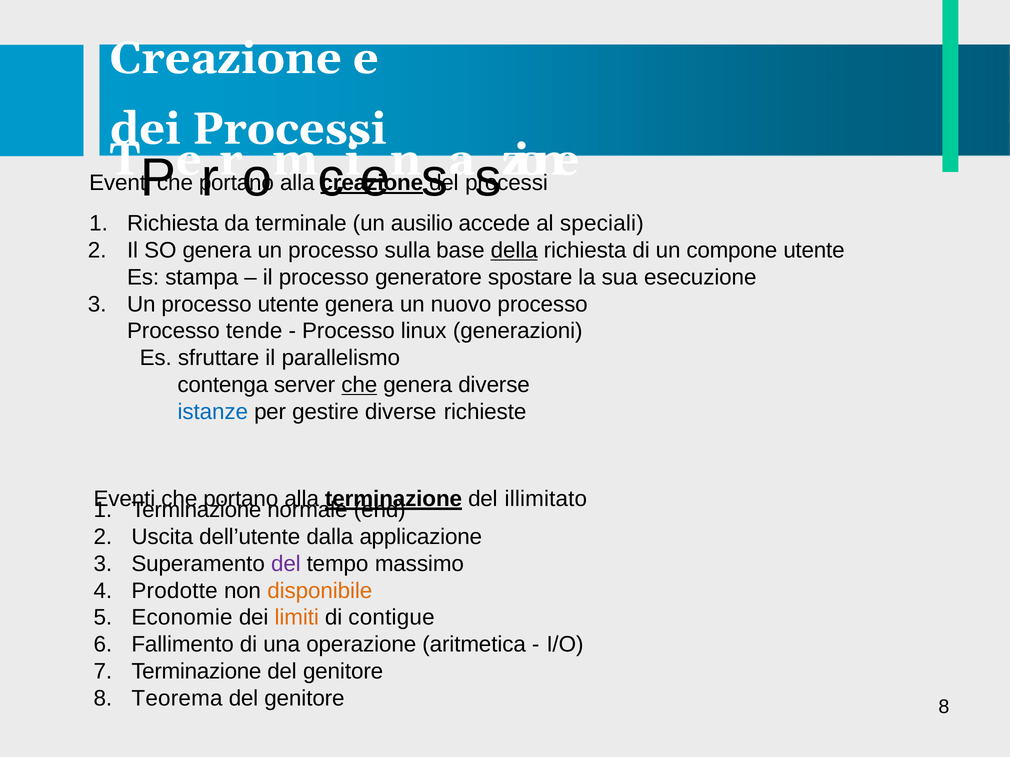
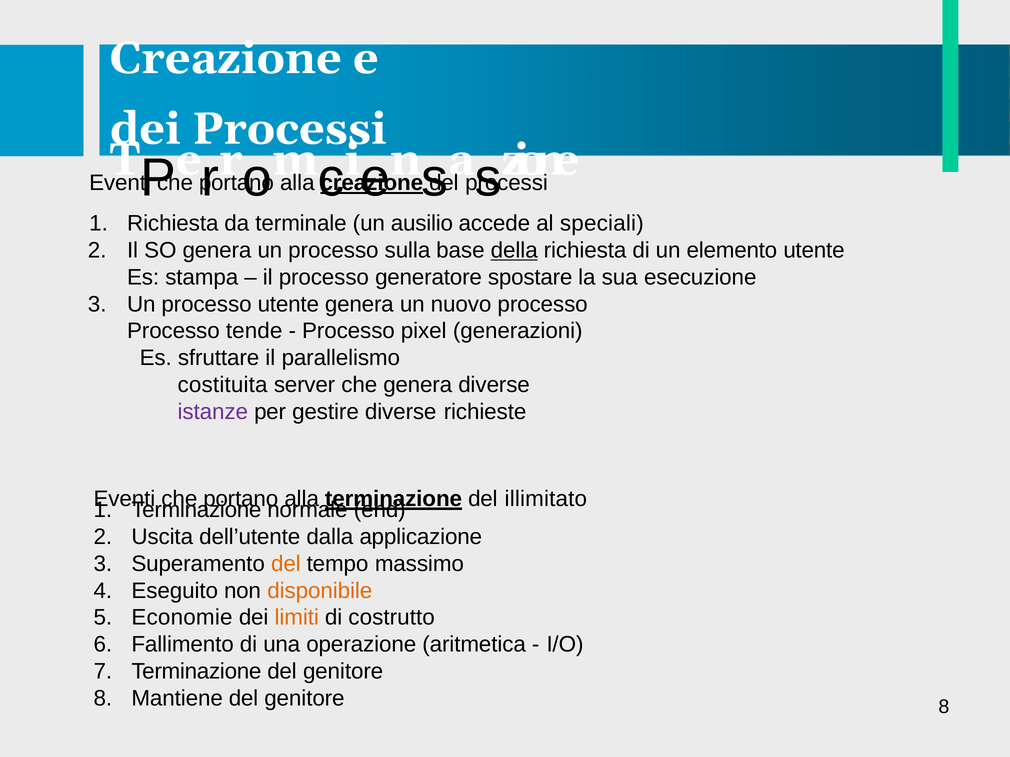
compone: compone -> elemento
linux: linux -> pixel
contenga: contenga -> costituita
che at (359, 385) underline: present -> none
istanze colour: blue -> purple
del at (286, 564) colour: purple -> orange
Prodotte: Prodotte -> Eseguito
contigue: contigue -> costrutto
Teorema: Teorema -> Mantiene
